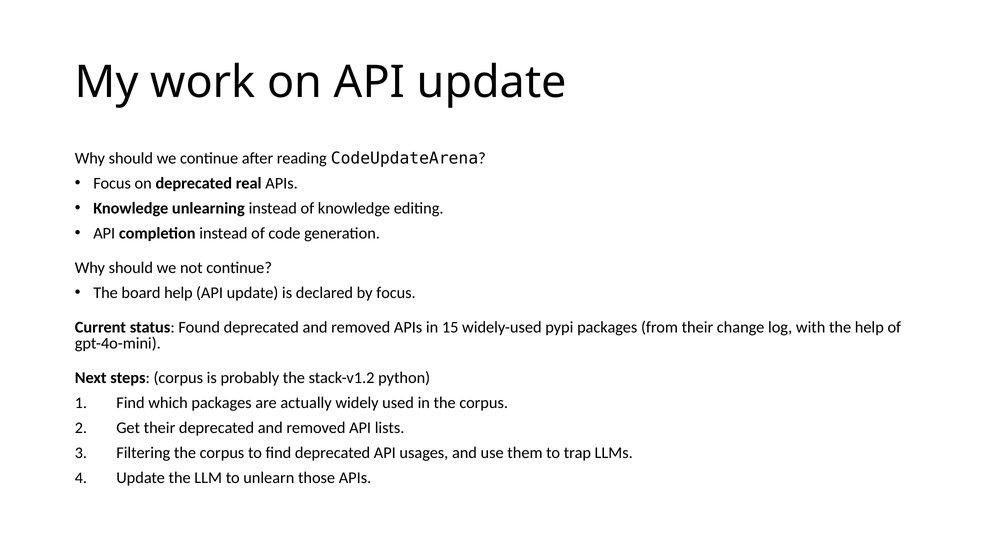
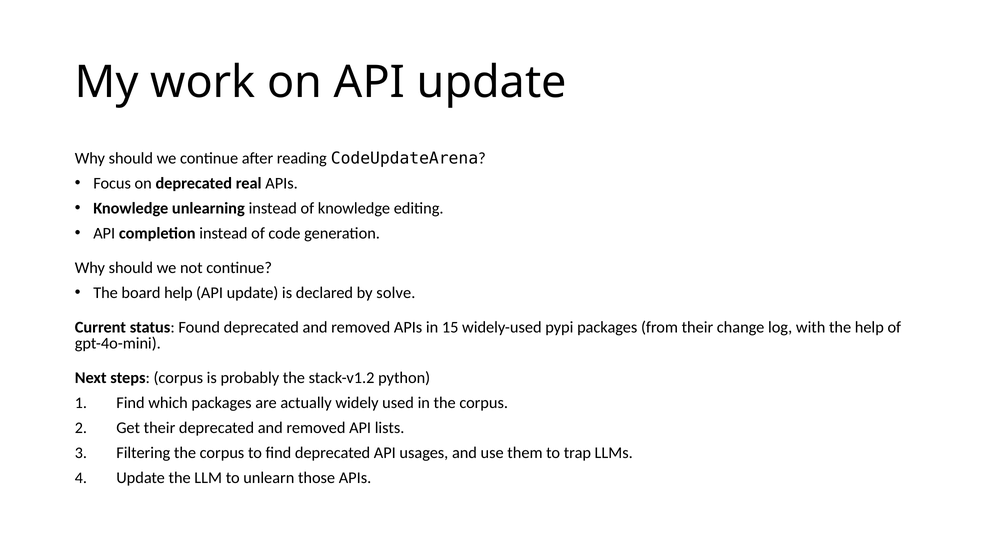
by focus: focus -> solve
